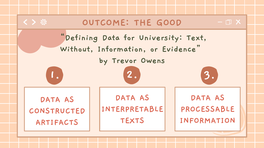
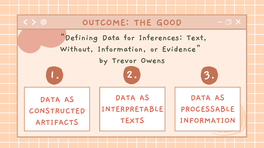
University: University -> Inferences
